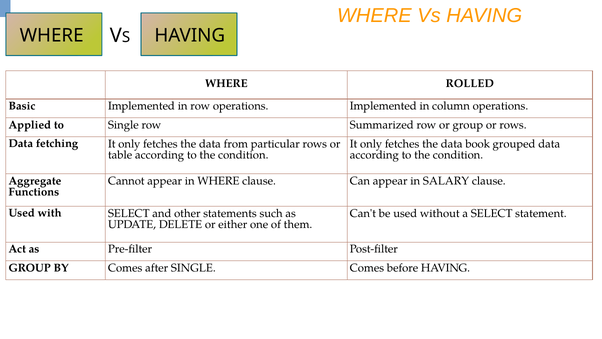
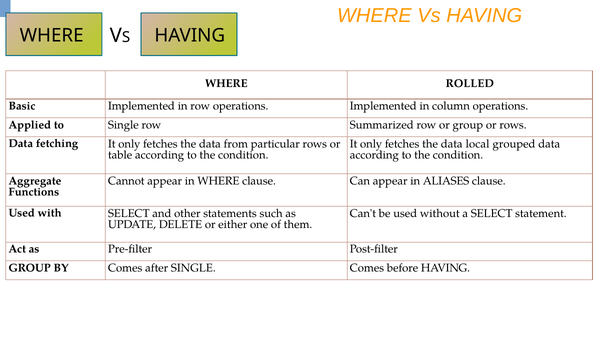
book: book -> local
SALARY: SALARY -> ALIASES
